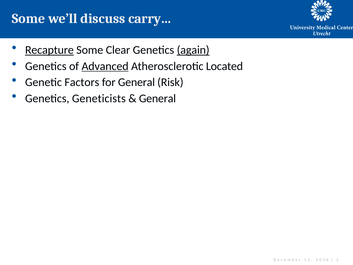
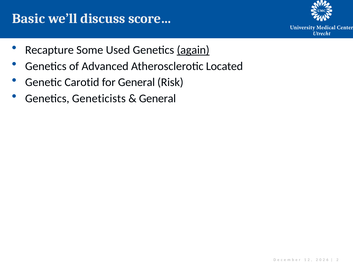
Some at (29, 19): Some -> Basic
carry…: carry… -> score…
Recapture underline: present -> none
Clear: Clear -> Used
Advanced underline: present -> none
Factors: Factors -> Carotid
